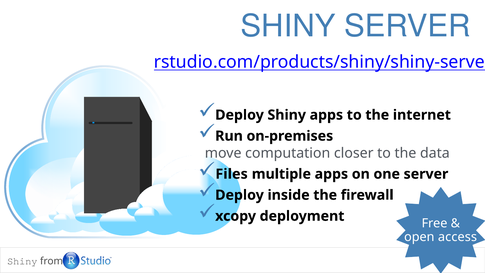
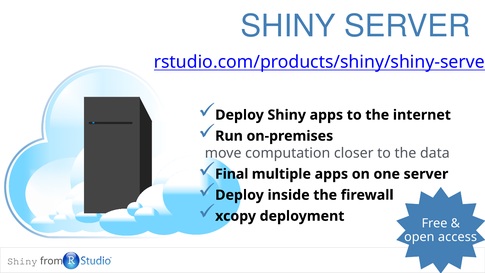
Files: Files -> Final
